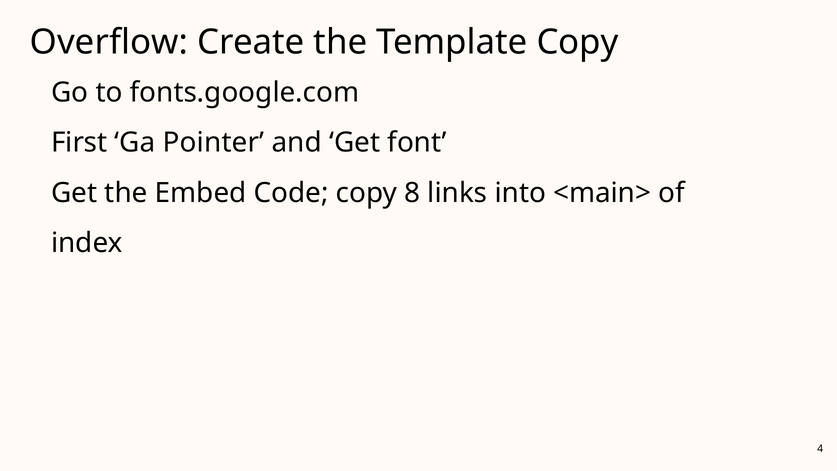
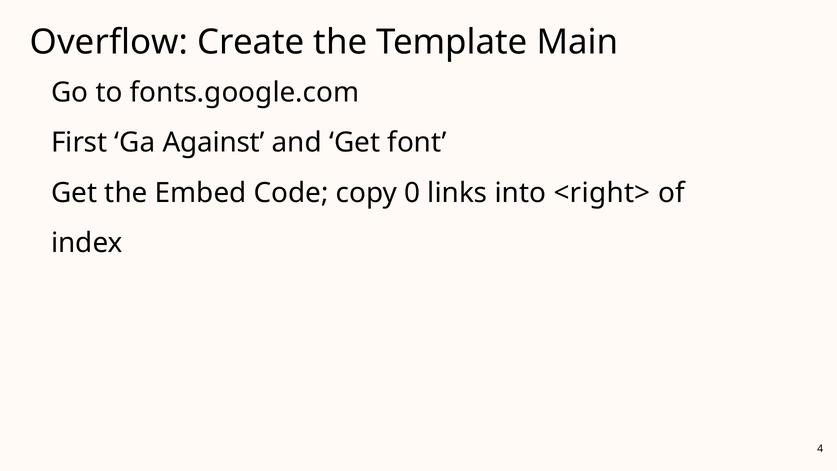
Template Copy: Copy -> Main
Pointer: Pointer -> Against
8: 8 -> 0
<main>: <main> -> <right>
